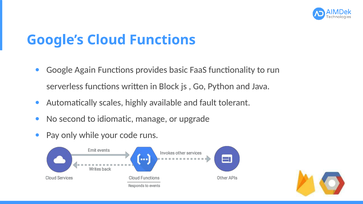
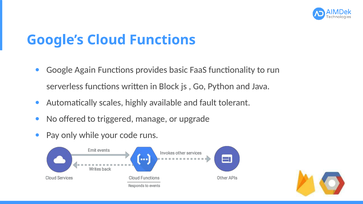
second: second -> offered
idiomatic: idiomatic -> triggered
